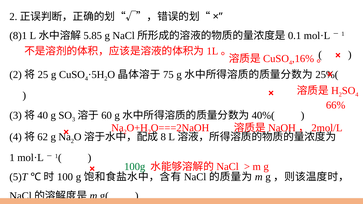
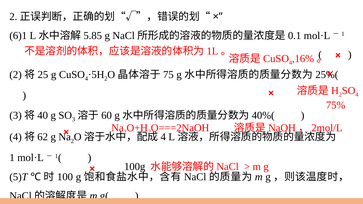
8)1: 8)1 -> 6)1
66%: 66% -> 75%
8 at (163, 137): 8 -> 4
100g colour: green -> black
